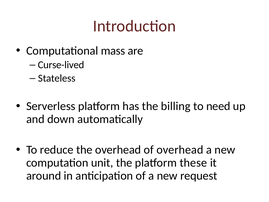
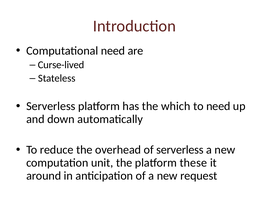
Computational mass: mass -> need
billing: billing -> which
of overhead: overhead -> serverless
